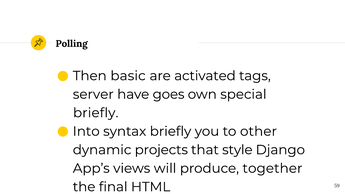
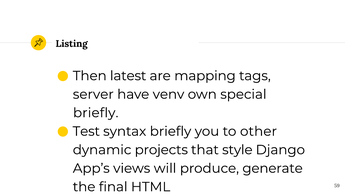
Polling: Polling -> Listing
basic: basic -> latest
activated: activated -> mapping
goes: goes -> venv
Into: Into -> Test
together: together -> generate
